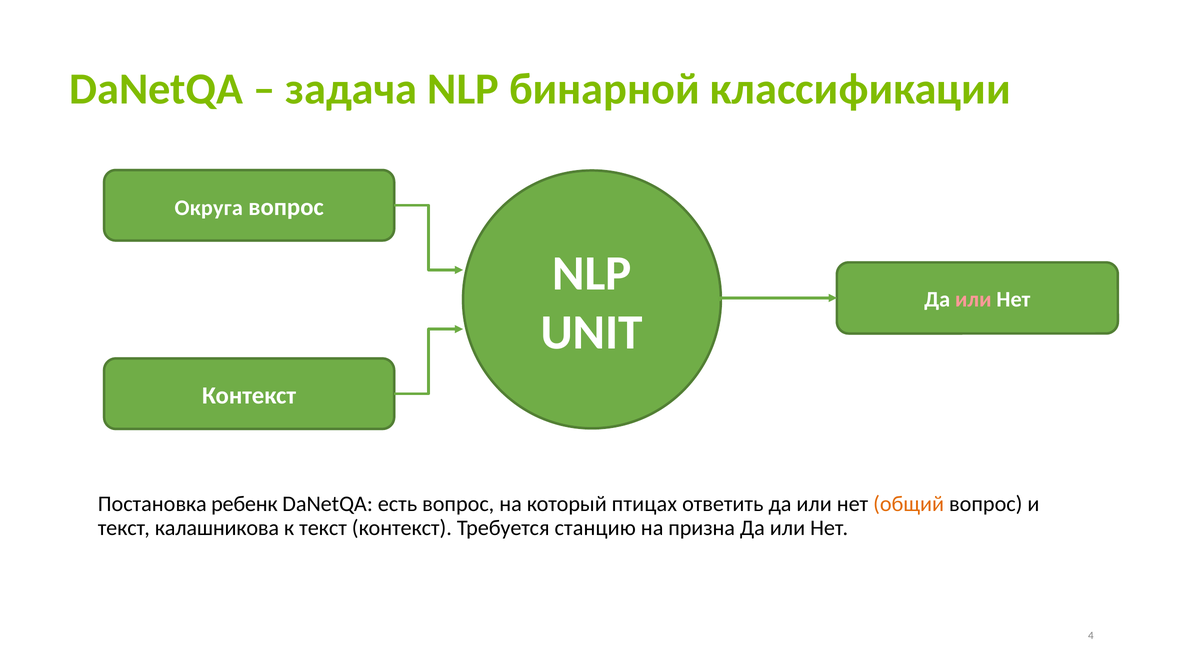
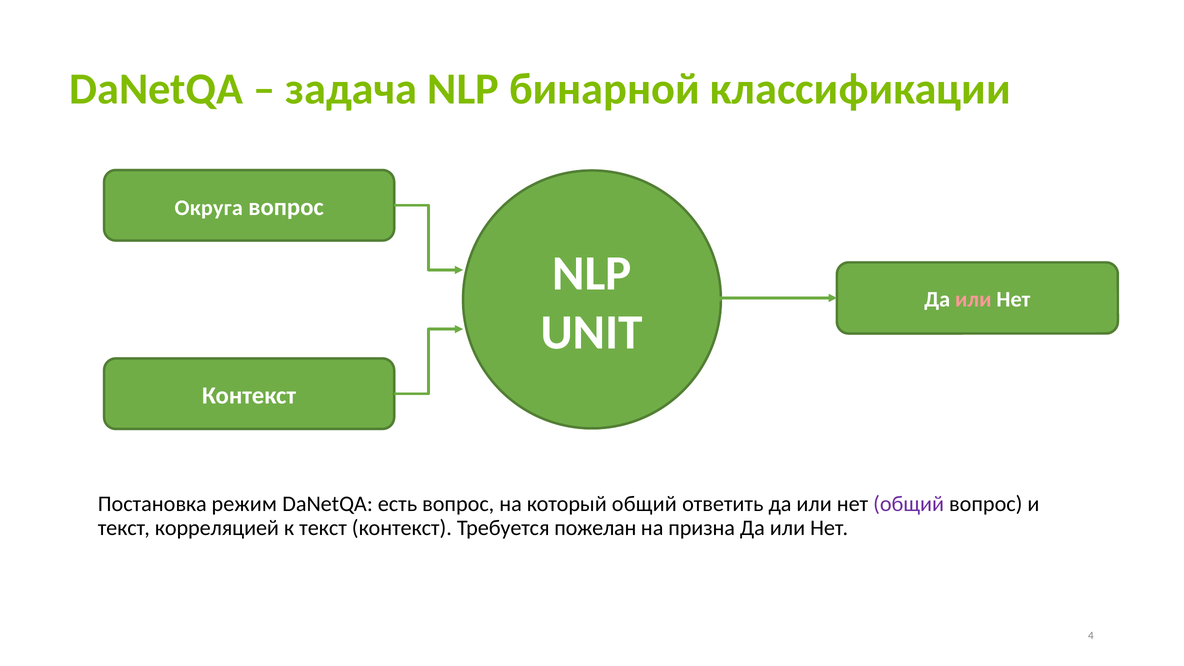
ребенк: ребенк -> режим
который птицах: птицах -> общий
общий at (909, 504) colour: orange -> purple
калашникова: калашникова -> корреляцией
станцию: станцию -> пожелан
